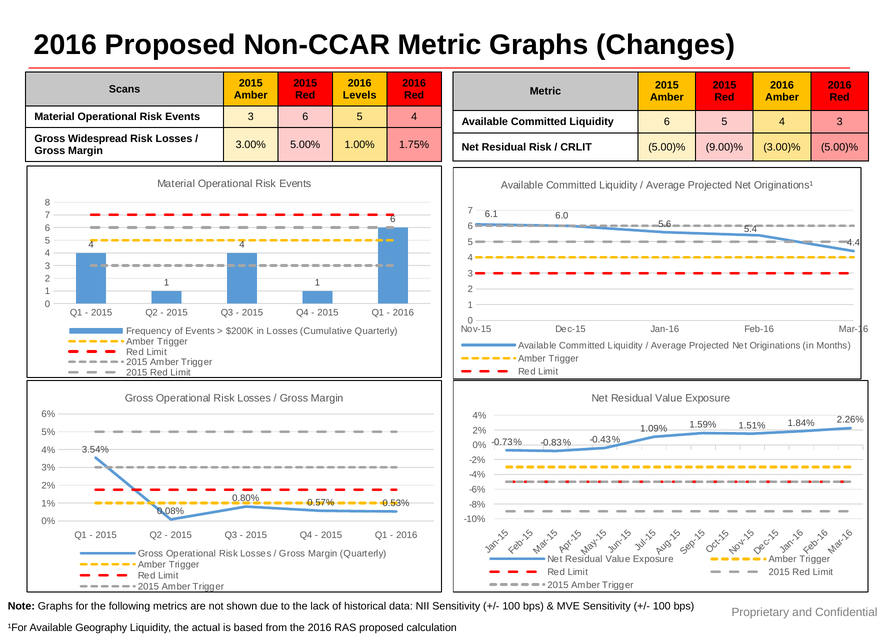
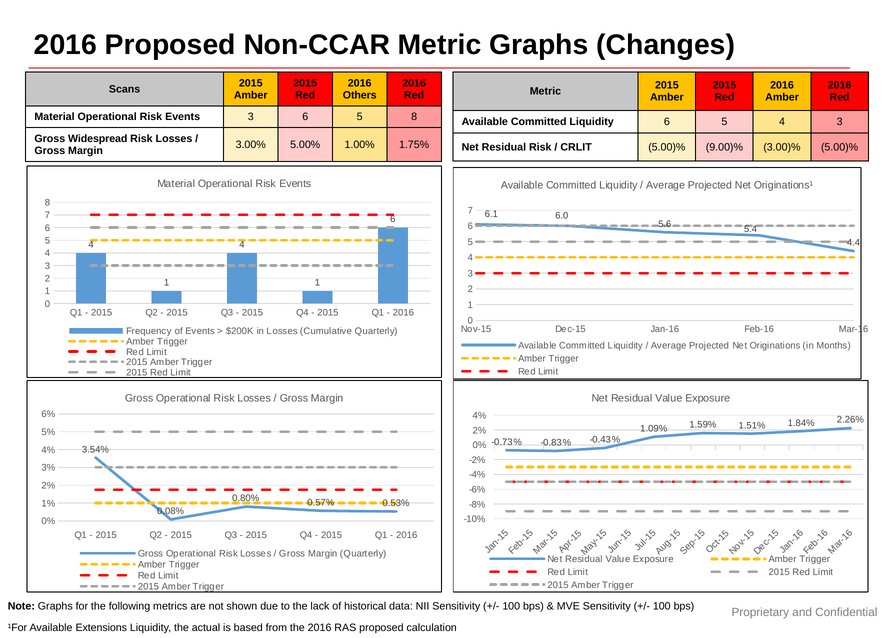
Levels: Levels -> Others
3 6 5 4: 4 -> 8
Geography: Geography -> Extensions
